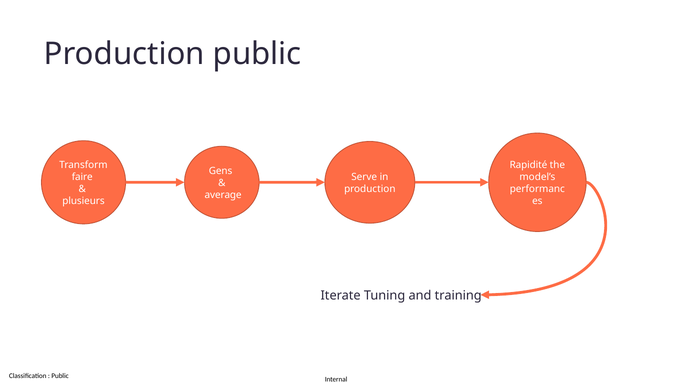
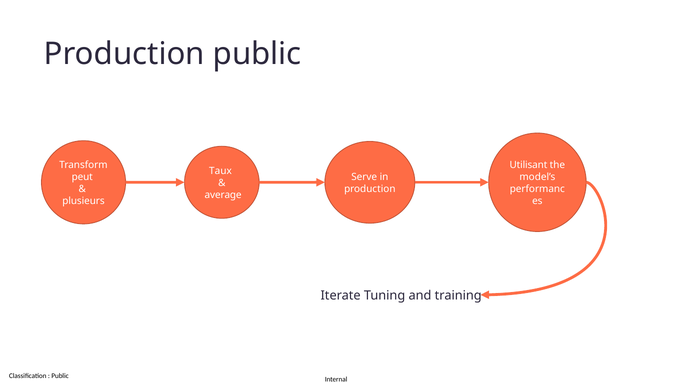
Rapidité: Rapidité -> Utilisant
Gens: Gens -> Taux
faire: faire -> peut
